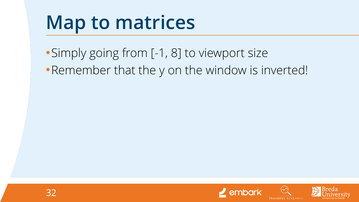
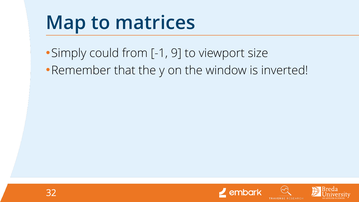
going: going -> could
8: 8 -> 9
